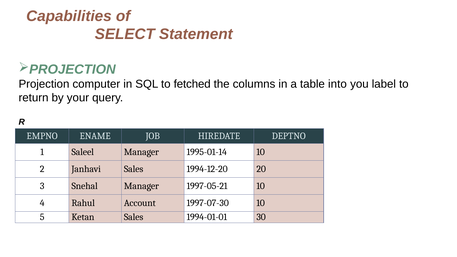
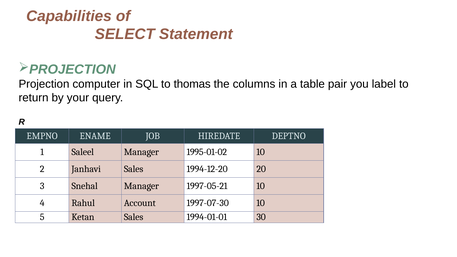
fetched: fetched -> thomas
into: into -> pair
1995-01-14: 1995-01-14 -> 1995-01-02
